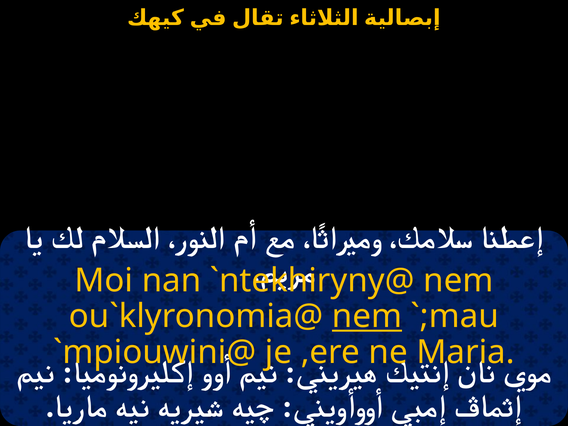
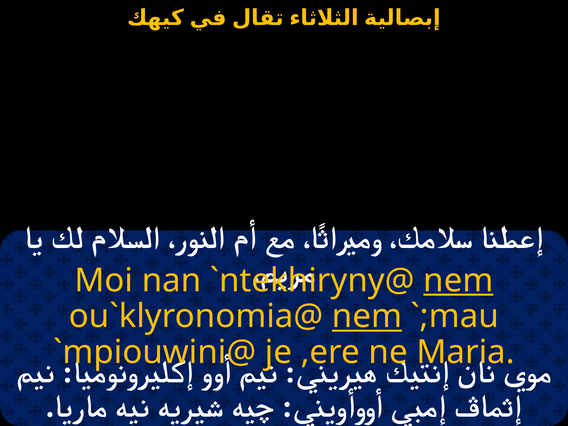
nem at (458, 281) underline: none -> present
